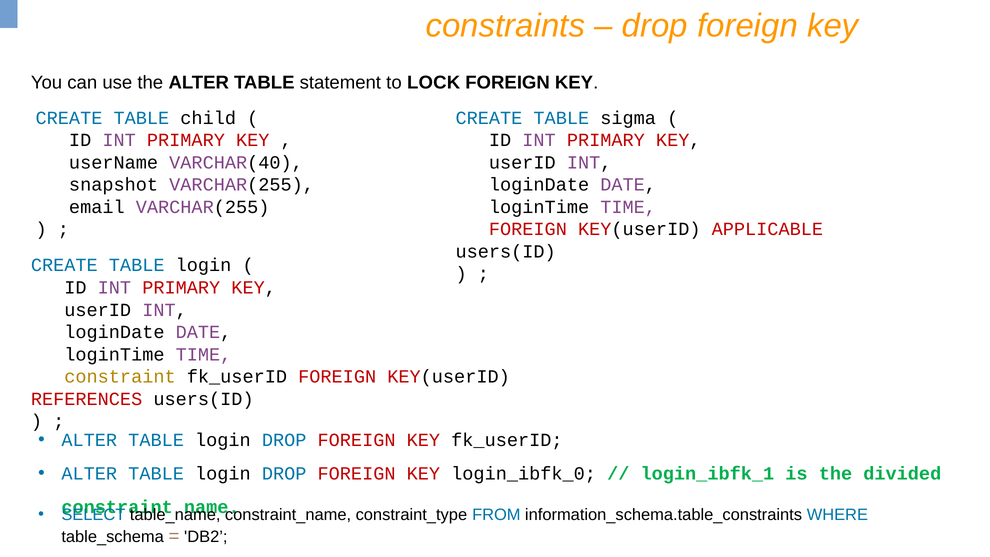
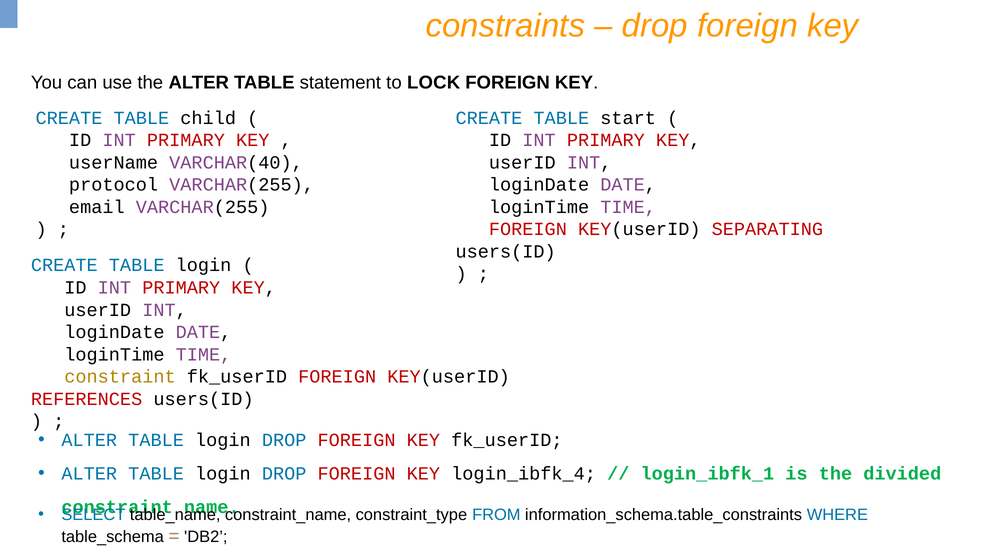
sigma: sigma -> start
snapshot: snapshot -> protocol
APPLICABLE: APPLICABLE -> SEPARATING
login_ibfk_0: login_ibfk_0 -> login_ibfk_4
